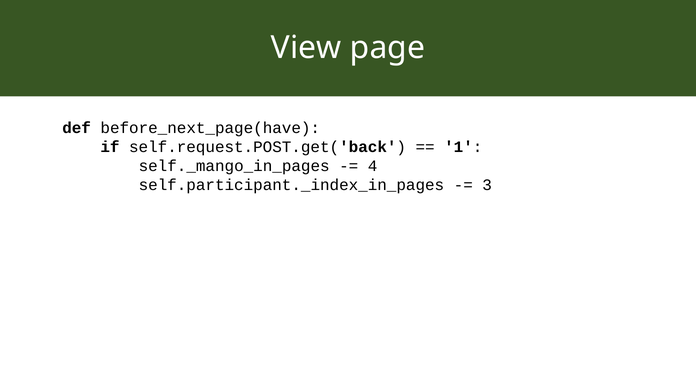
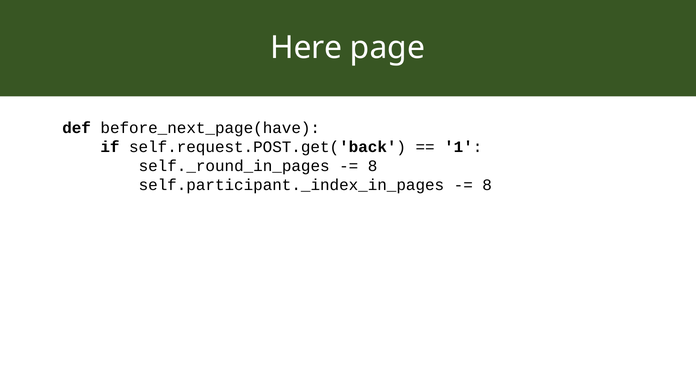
View: View -> Here
self._mango_in_pages: self._mango_in_pages -> self._round_in_pages
4 at (373, 166): 4 -> 8
3 at (487, 185): 3 -> 8
